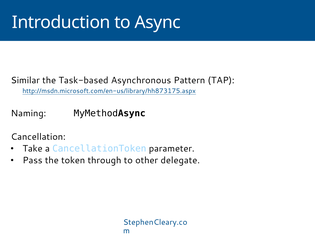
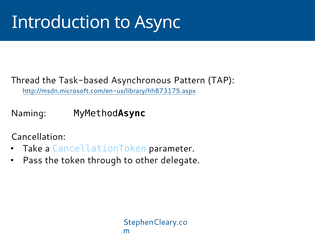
Similar: Similar -> Thread
